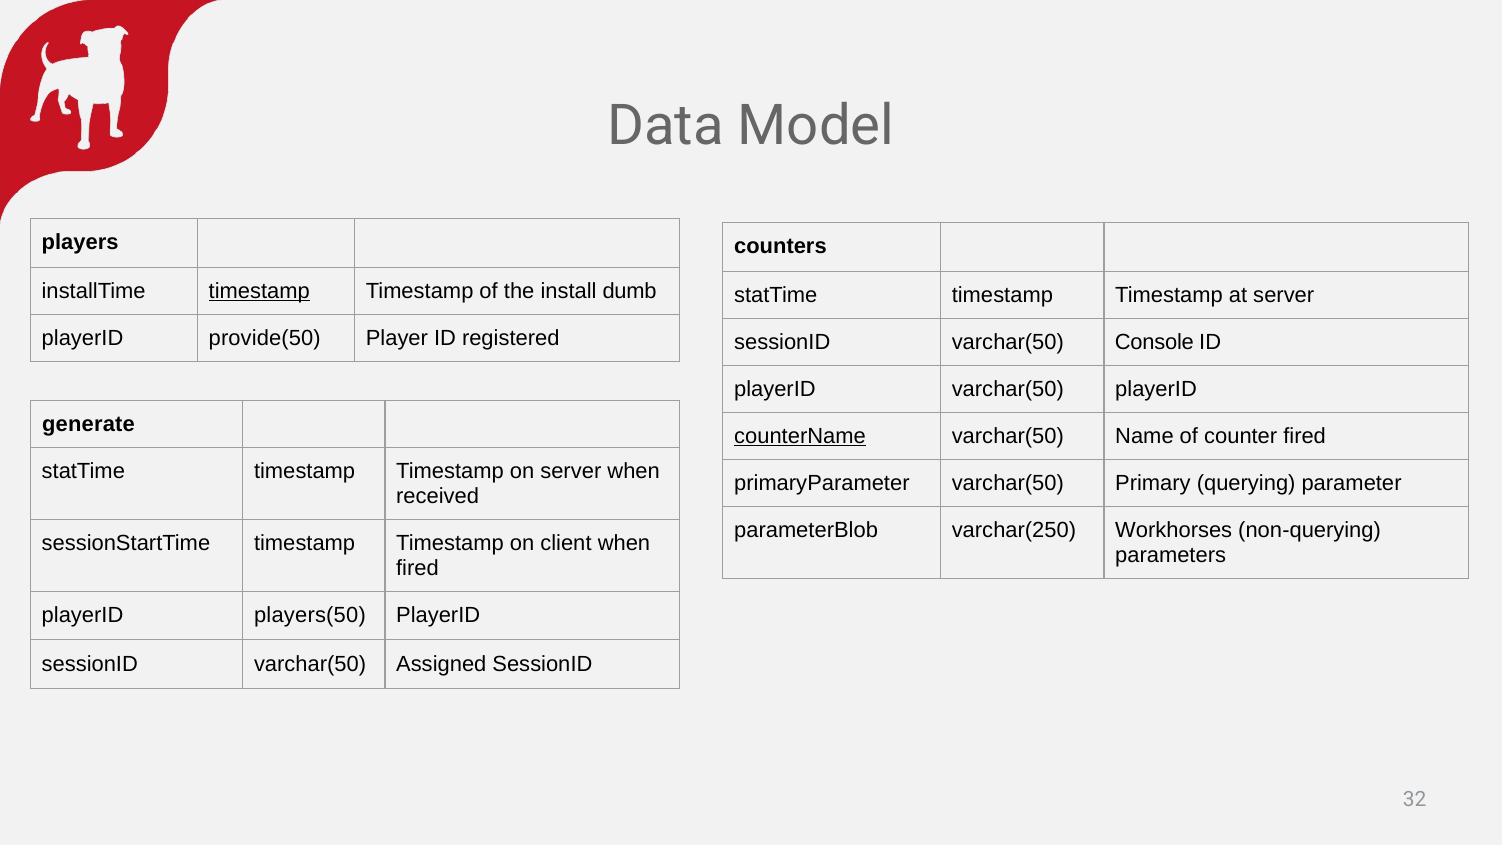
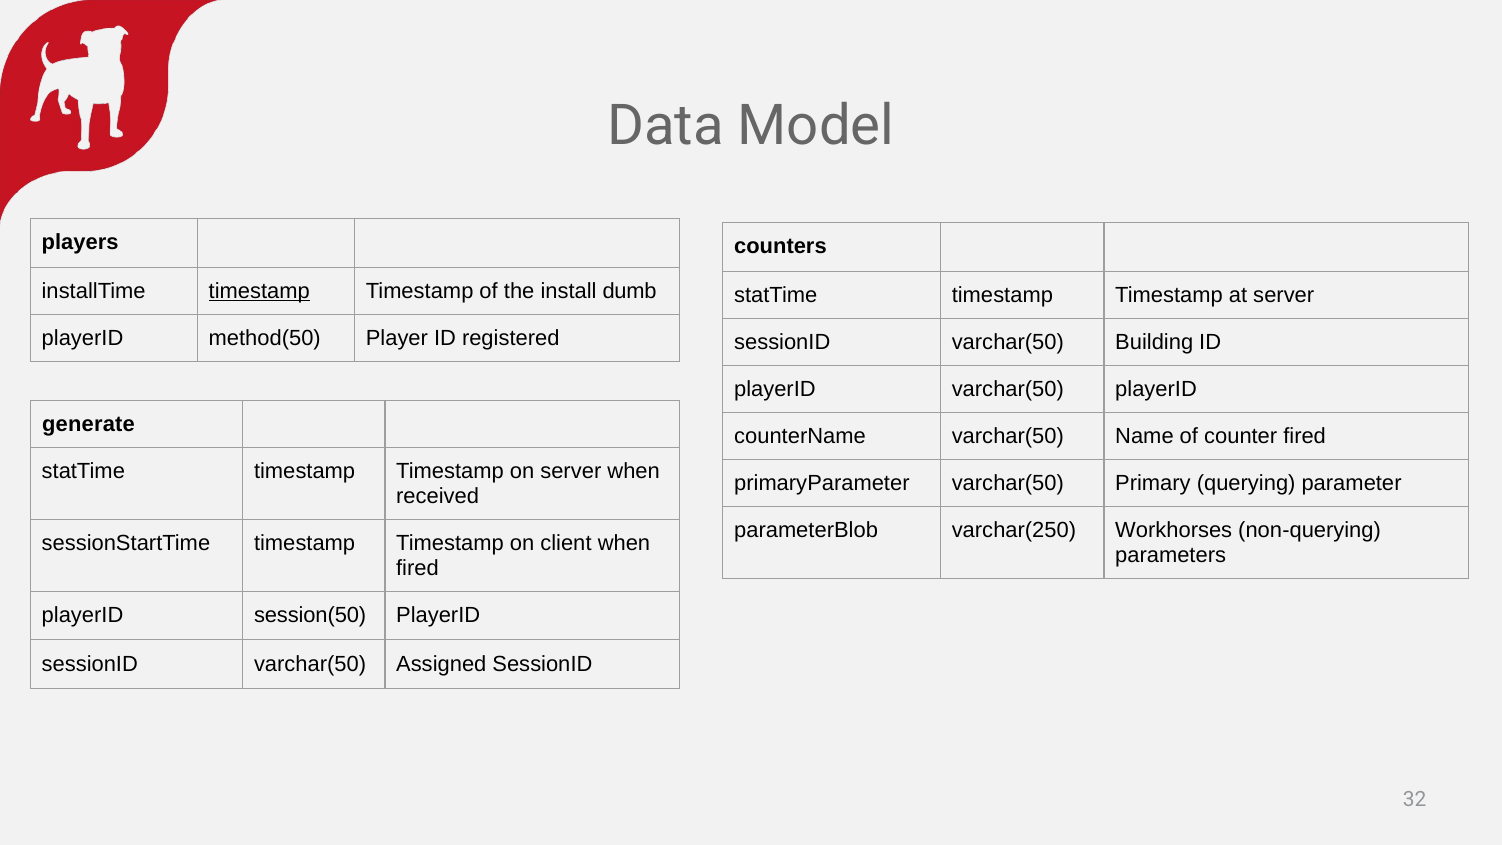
provide(50: provide(50 -> method(50
Console: Console -> Building
counterName underline: present -> none
players(50: players(50 -> session(50
